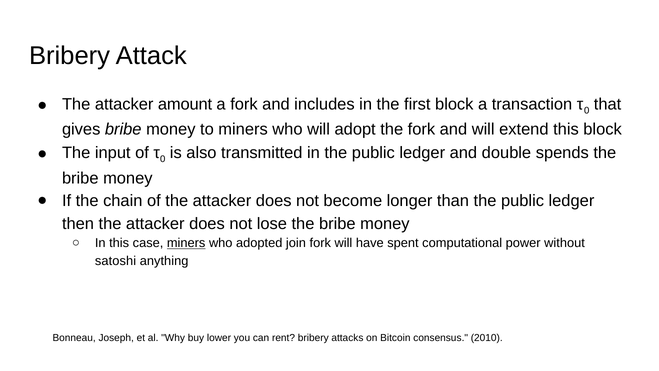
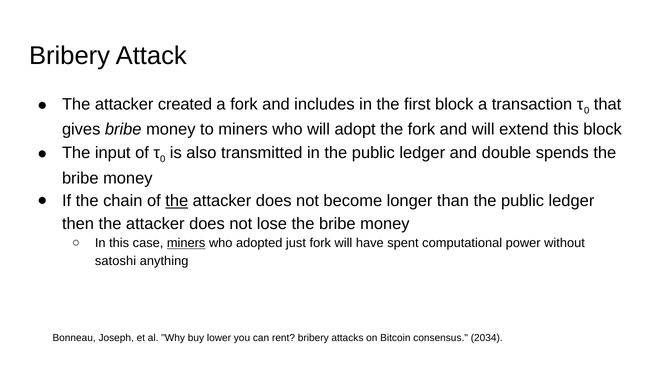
amount: amount -> created
the at (177, 201) underline: none -> present
join: join -> just
2010: 2010 -> 2034
